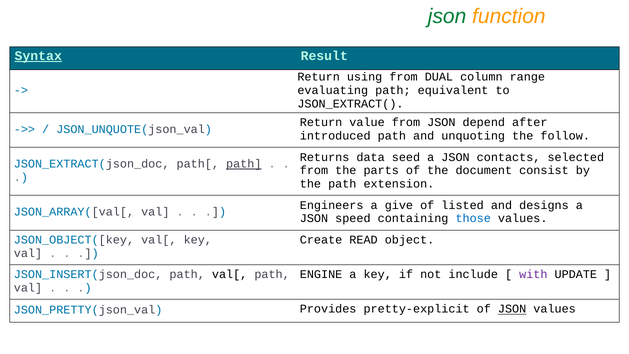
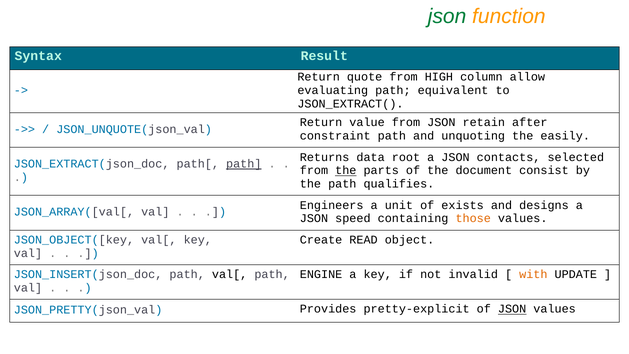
Syntax underline: present -> none
using: using -> quote
DUAL: DUAL -> HIGH
range: range -> allow
depend: depend -> retain
introduced: introduced -> constraint
follow: follow -> easily
seed: seed -> root
the at (346, 171) underline: none -> present
extension: extension -> qualifies
give: give -> unit
listed: listed -> exists
those colour: blue -> orange
include: include -> invalid
with colour: purple -> orange
